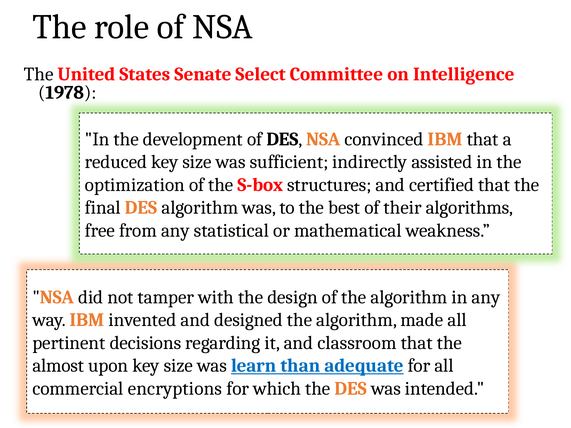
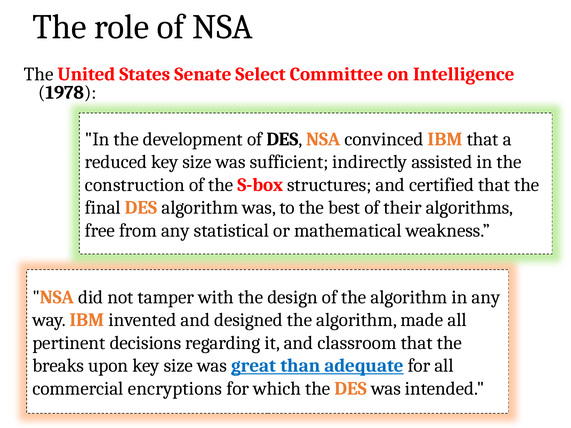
optimization: optimization -> construction
almost: almost -> breaks
learn: learn -> great
